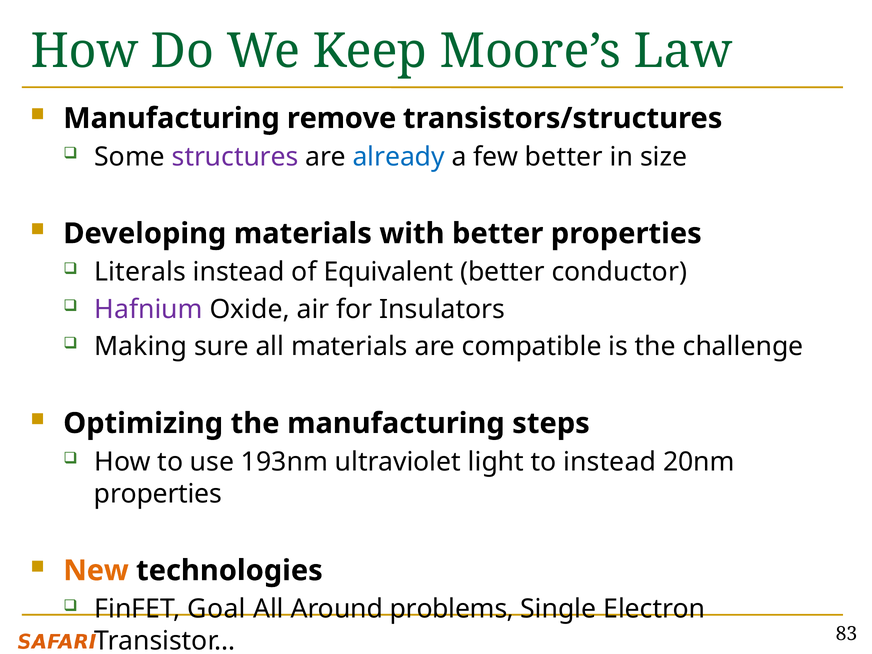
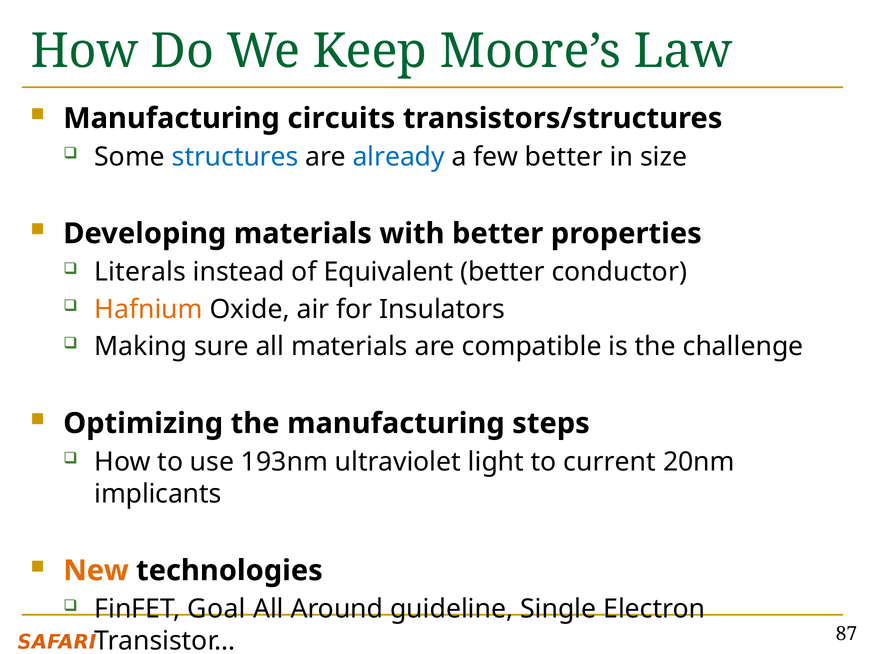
remove: remove -> circuits
structures colour: purple -> blue
Hafnium colour: purple -> orange
to instead: instead -> current
properties at (158, 494): properties -> implicants
problems: problems -> guideline
83: 83 -> 87
